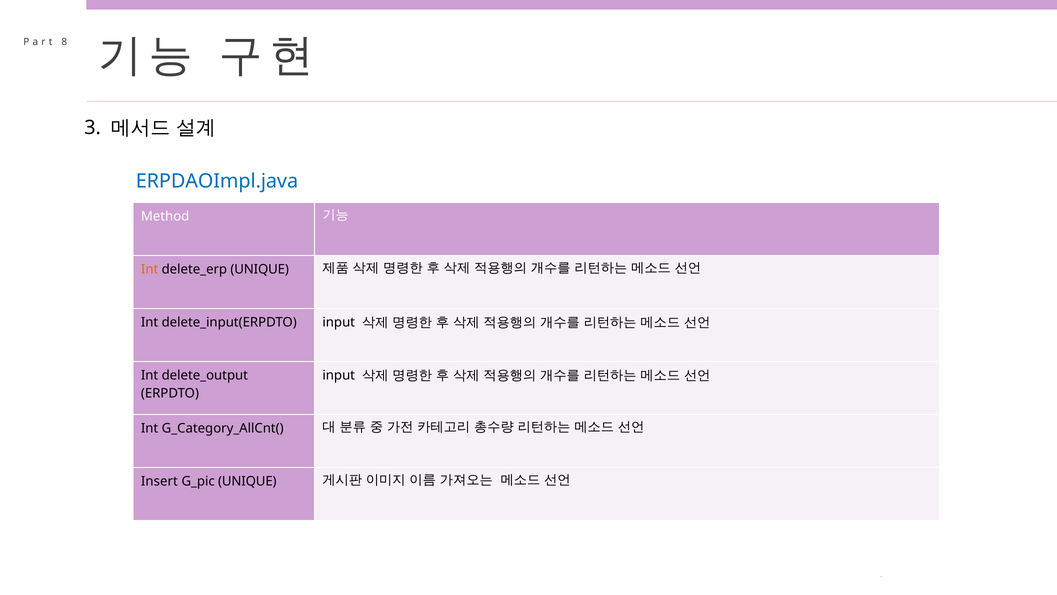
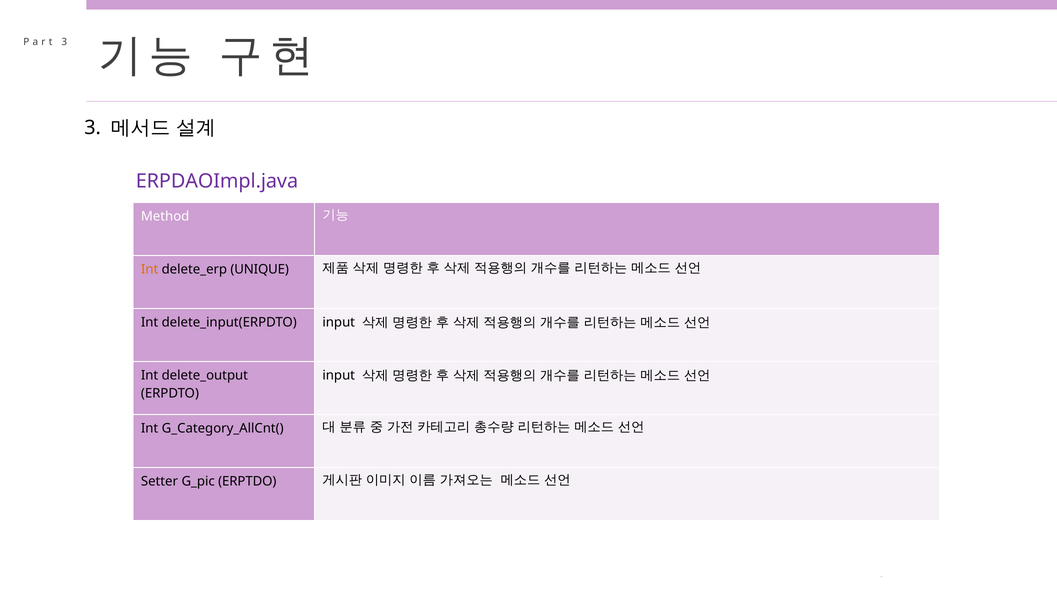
8 at (64, 42): 8 -> 3
ERPDAOImpl.java colour: blue -> purple
Insert: Insert -> Setter
UNIQUE at (247, 481): UNIQUE -> ERPTDO
